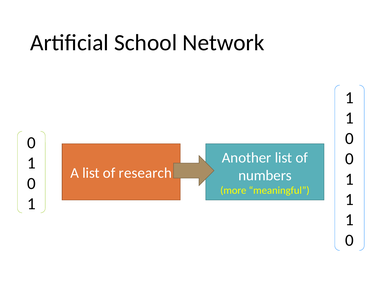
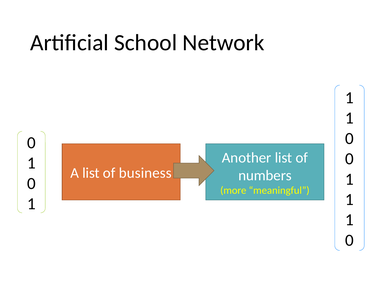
research: research -> business
